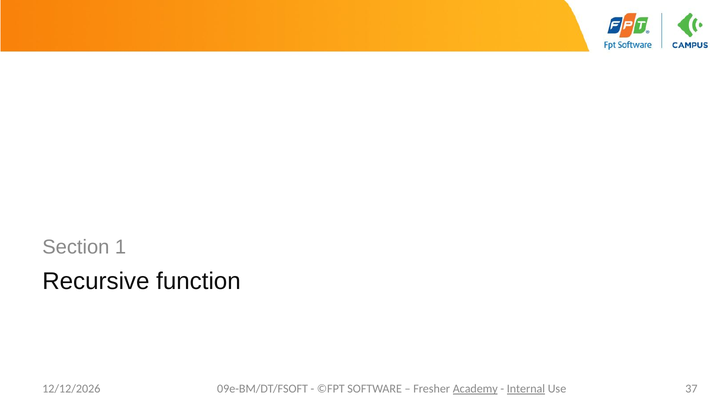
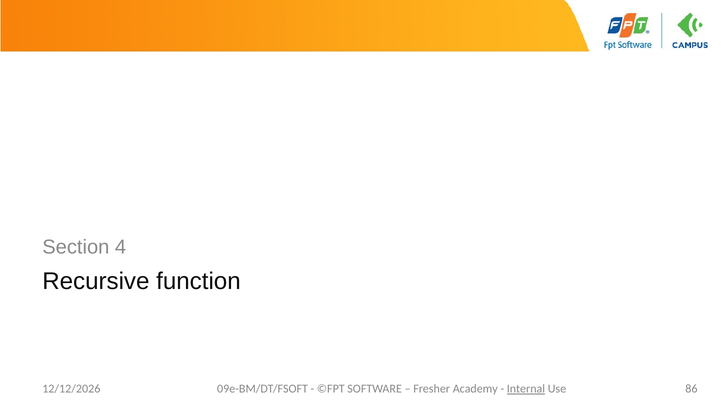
1: 1 -> 4
Academy underline: present -> none
37: 37 -> 86
